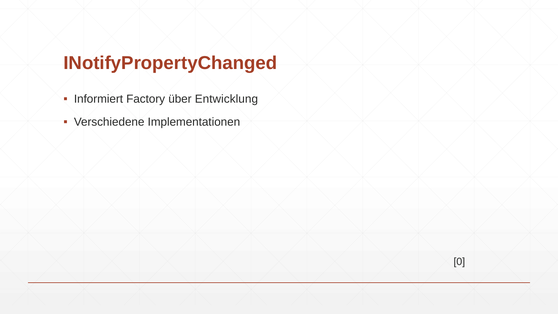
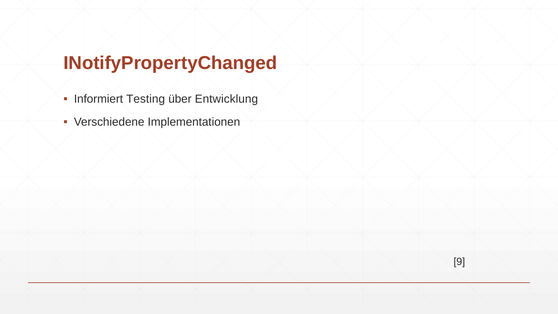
Factory: Factory -> Testing
0: 0 -> 9
